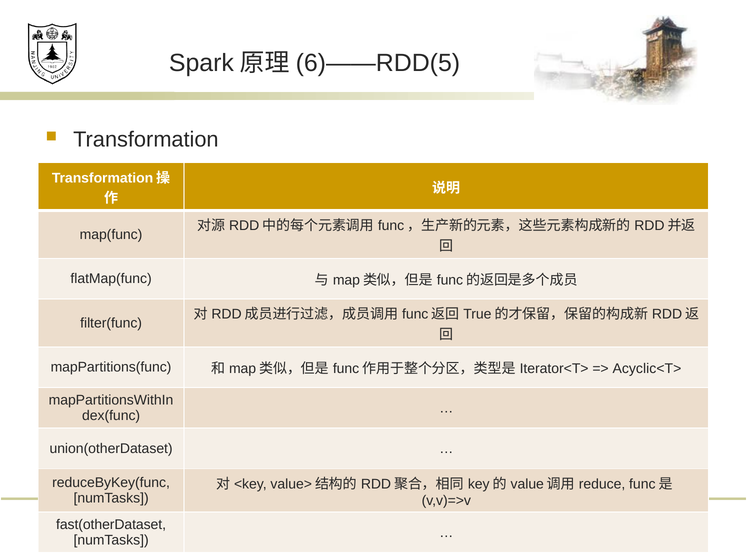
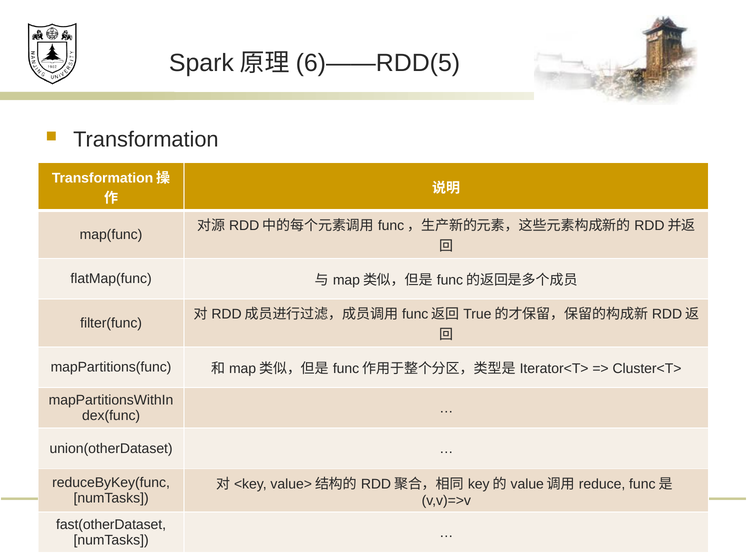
Acyclic<T>: Acyclic<T> -> Cluster<T>
